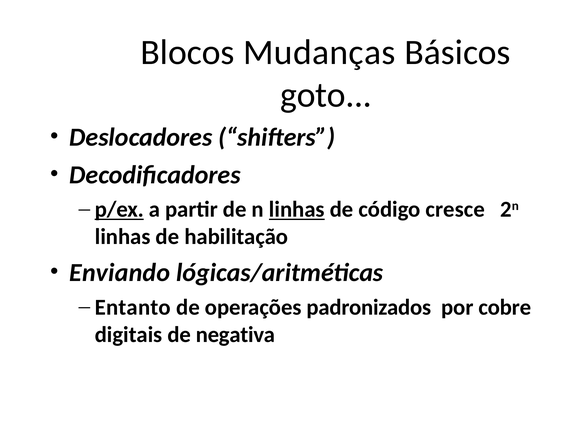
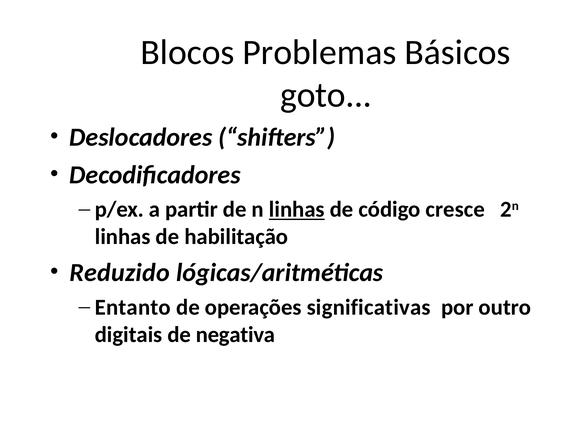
Mudanças: Mudanças -> Problemas
p/ex underline: present -> none
Enviando: Enviando -> Reduzido
padronizados: padronizados -> significativas
cobre: cobre -> outro
